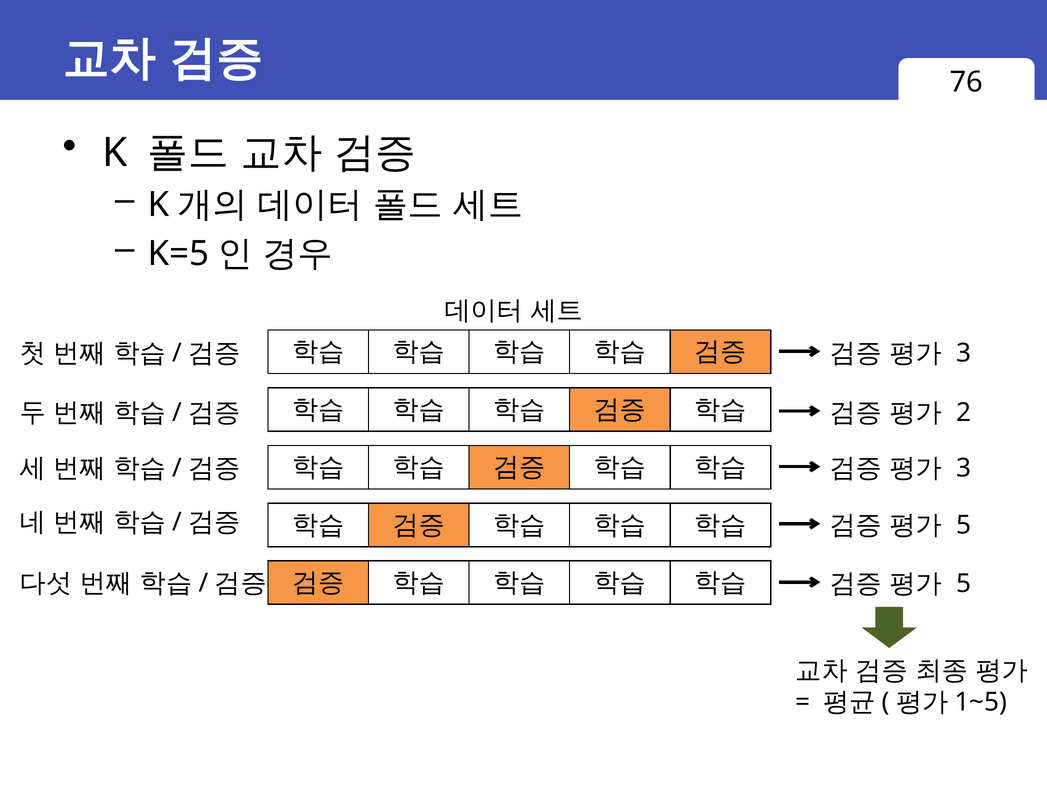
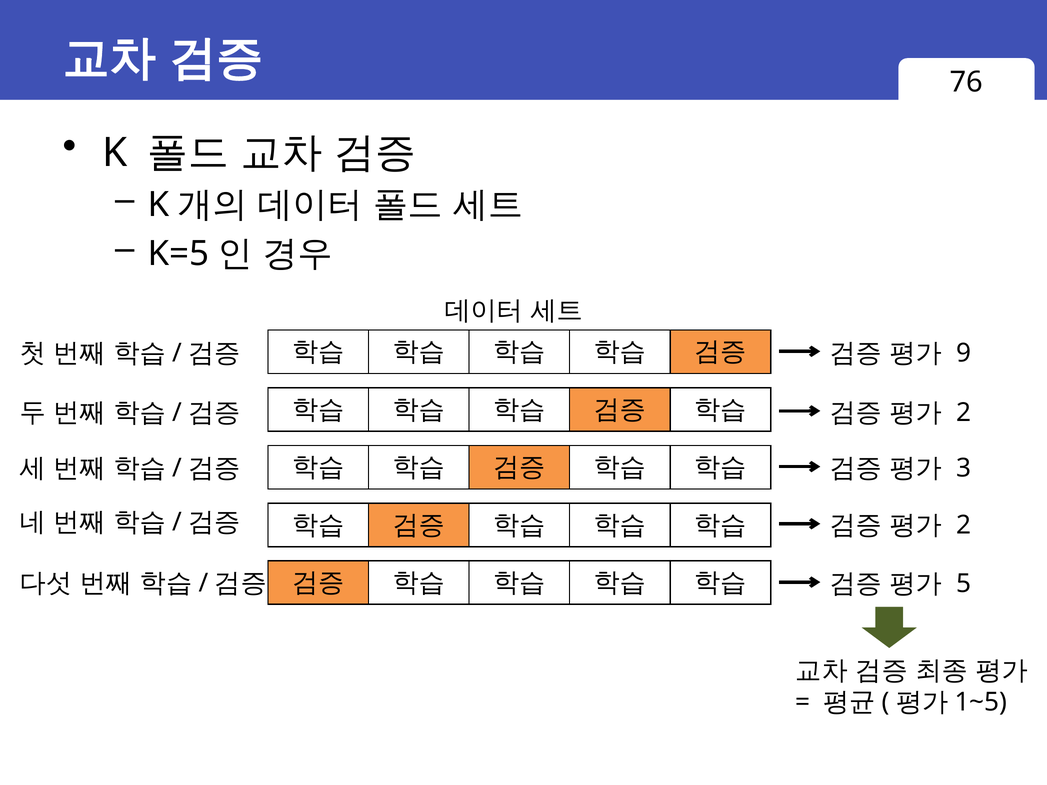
3 at (964, 353): 3 -> 9
5 at (964, 525): 5 -> 2
